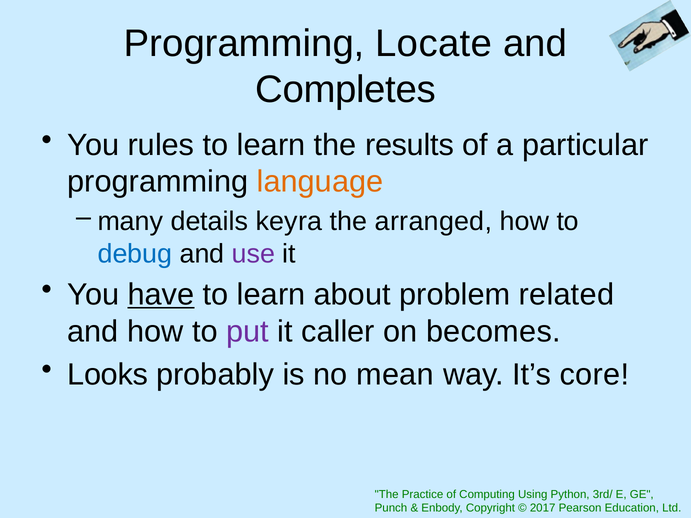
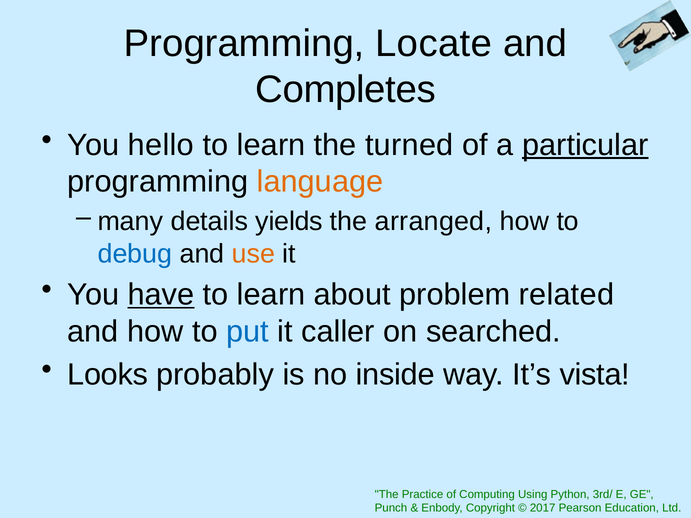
rules: rules -> hello
results: results -> turned
particular underline: none -> present
keyra: keyra -> yields
use colour: purple -> orange
put colour: purple -> blue
becomes: becomes -> searched
mean: mean -> inside
core: core -> vista
